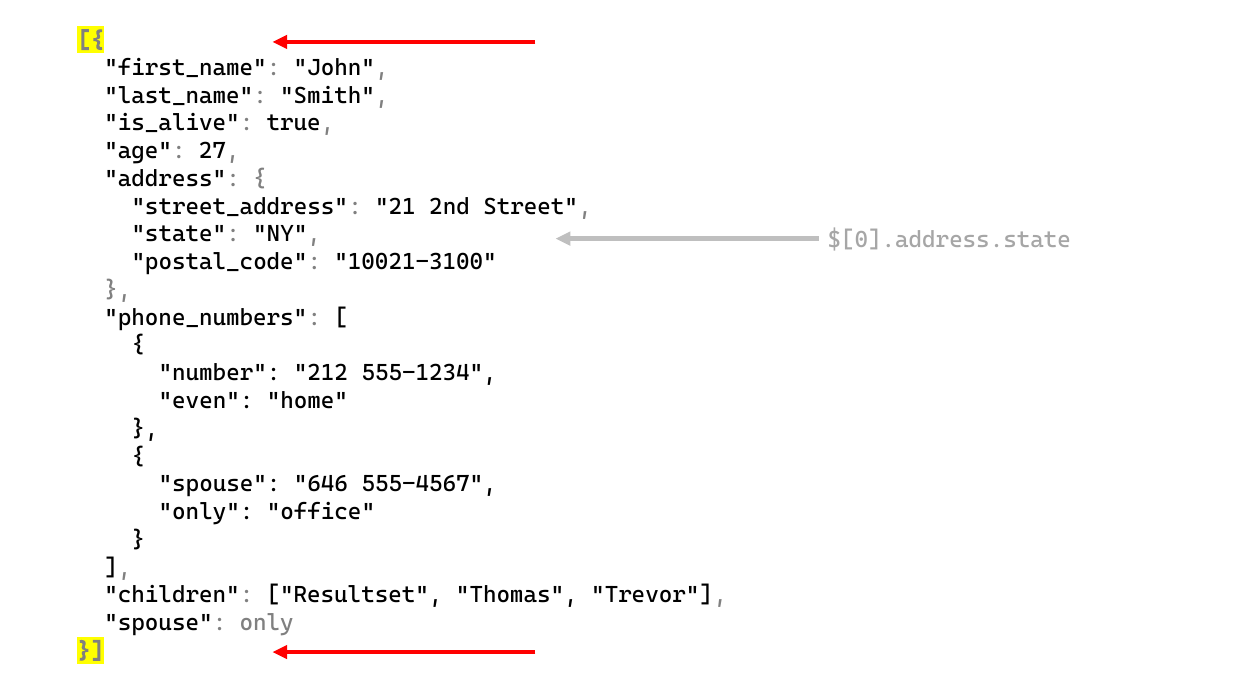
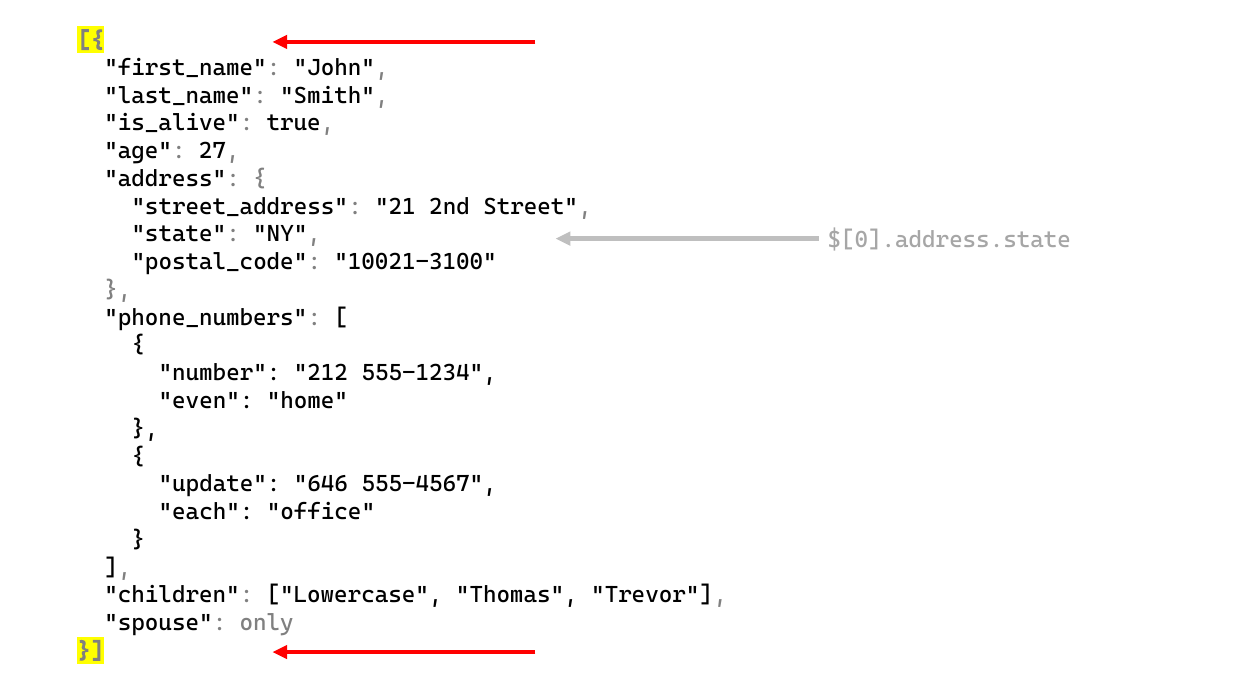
spouse at (220, 484): spouse -> update
only at (206, 512): only -> each
Resultset: Resultset -> Lowercase
